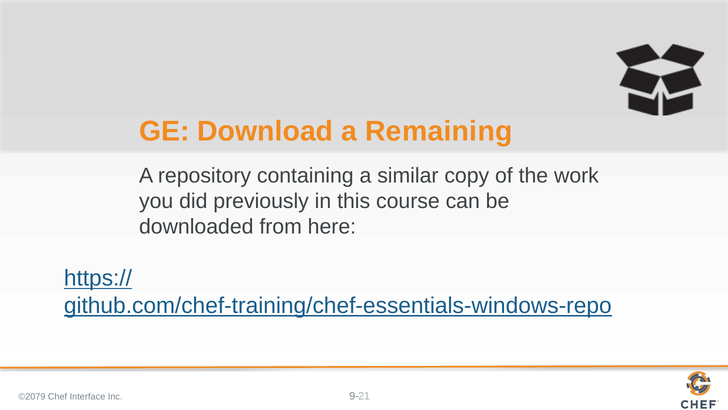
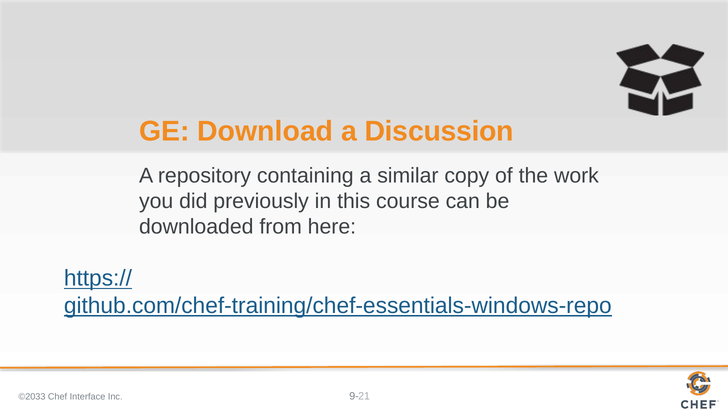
Remaining: Remaining -> Discussion
©2079: ©2079 -> ©2033
